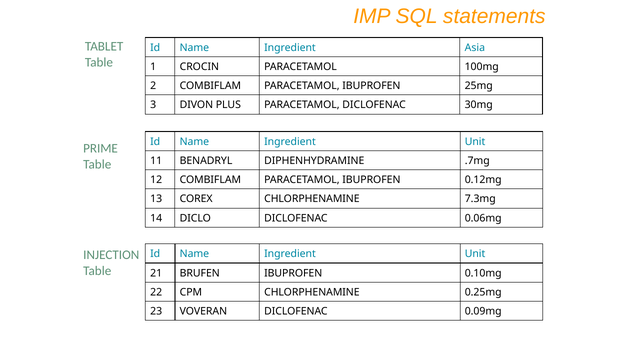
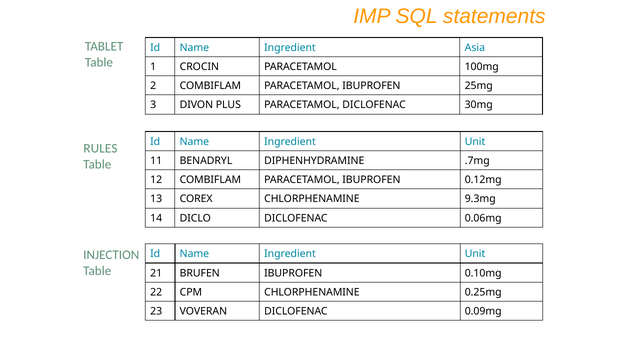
PRIME: PRIME -> RULES
7.3mg: 7.3mg -> 9.3mg
